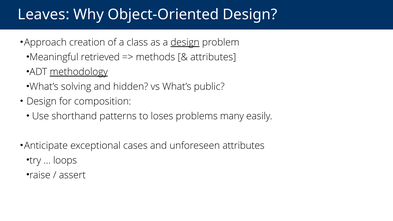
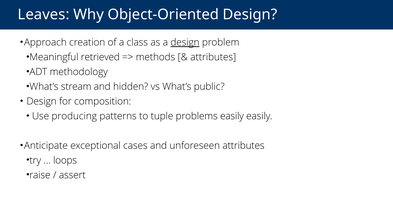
methodology underline: present -> none
solving: solving -> stream
shorthand: shorthand -> producing
loses: loses -> tuple
problems many: many -> easily
